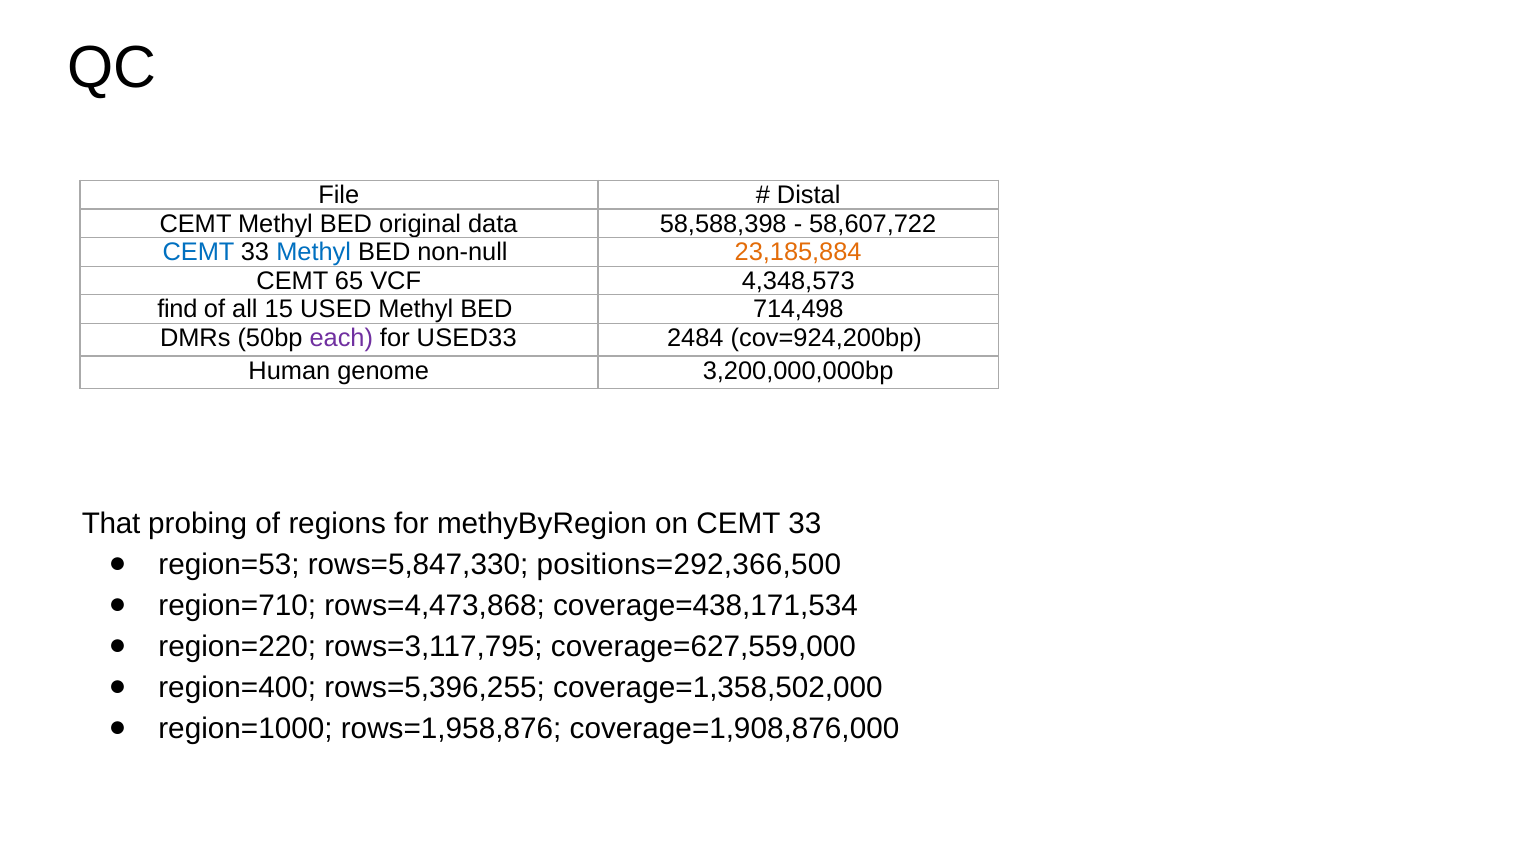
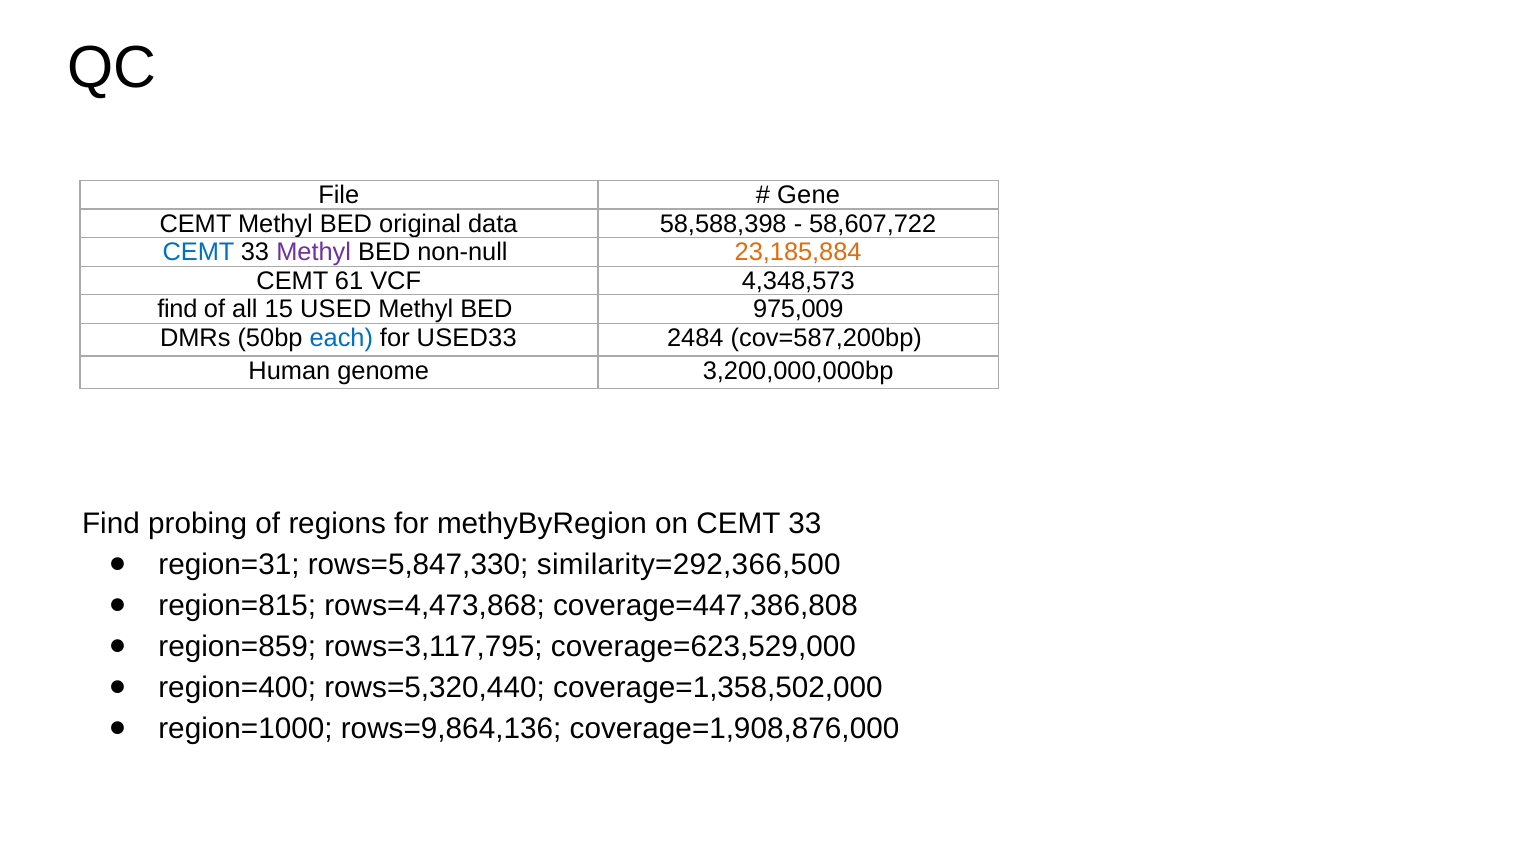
Distal: Distal -> Gene
Methyl at (314, 252) colour: blue -> purple
65: 65 -> 61
714,498: 714,498 -> 975,009
each colour: purple -> blue
cov=924,200bp: cov=924,200bp -> cov=587,200bp
That at (111, 523): That -> Find
region=53: region=53 -> region=31
positions=292,366,500: positions=292,366,500 -> similarity=292,366,500
region=710: region=710 -> region=815
coverage=438,171,534: coverage=438,171,534 -> coverage=447,386,808
region=220: region=220 -> region=859
coverage=627,559,000: coverage=627,559,000 -> coverage=623,529,000
rows=5,396,255: rows=5,396,255 -> rows=5,320,440
rows=1,958,876: rows=1,958,876 -> rows=9,864,136
